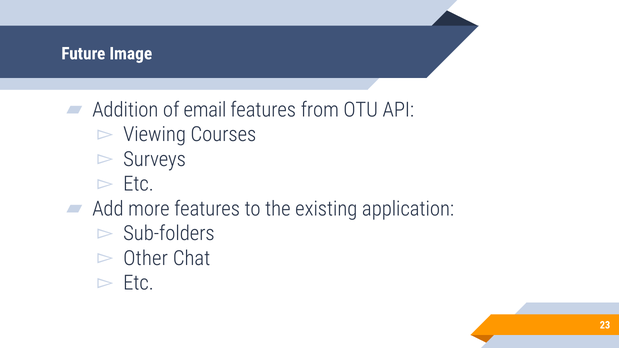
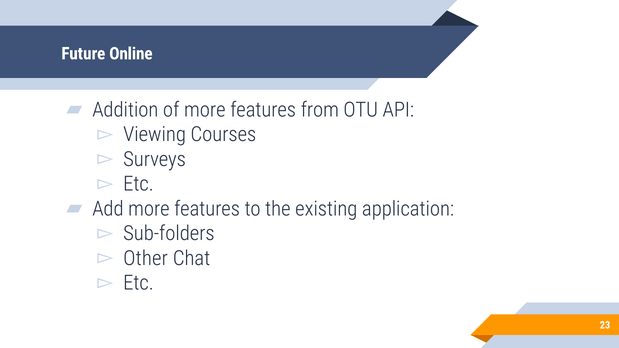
Image: Image -> Online
of email: email -> more
